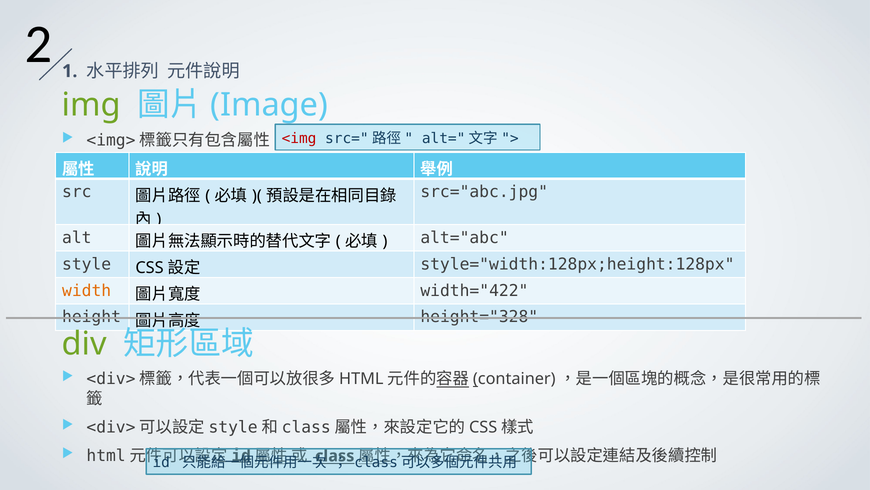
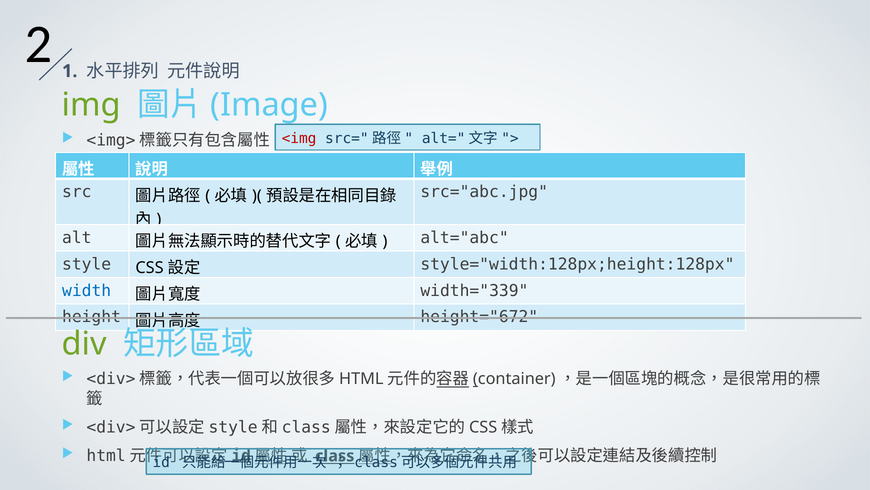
width colour: orange -> blue
width="422: width="422 -> width="339
height="328: height="328 -> height="672
